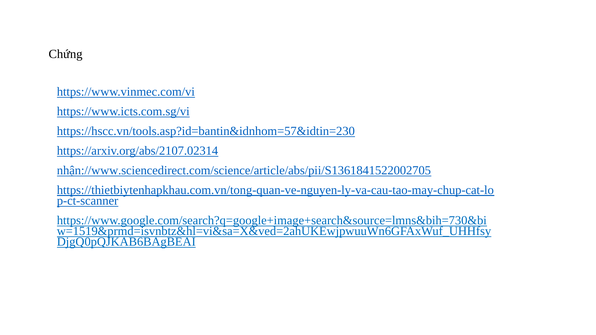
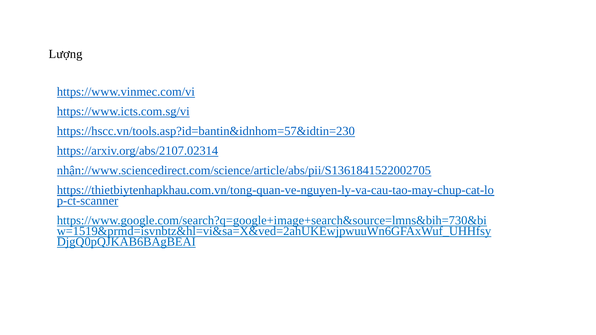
Chứng: Chứng -> Lượng
